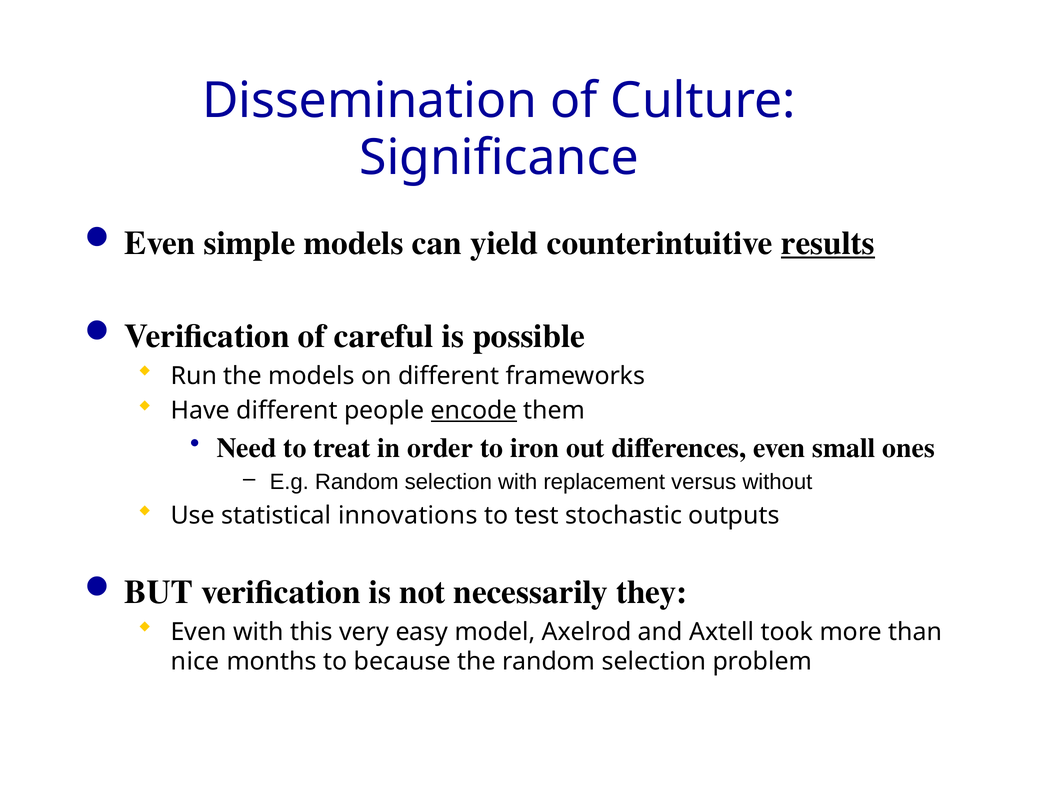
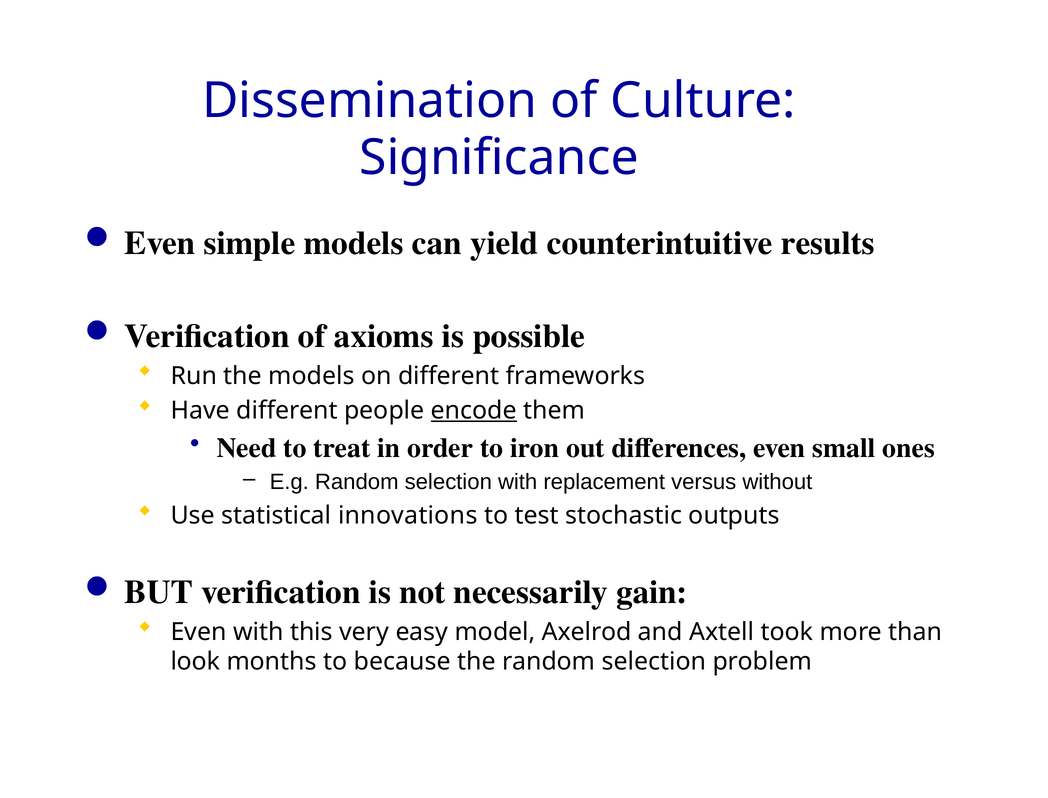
results underline: present -> none
careful: careful -> axioms
they: they -> gain
nice: nice -> look
